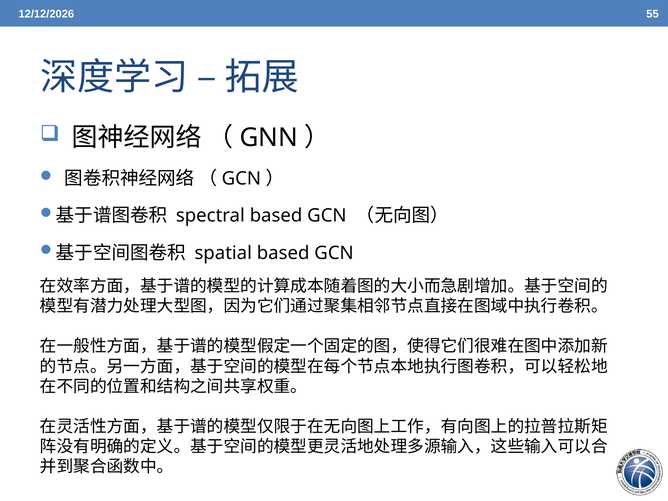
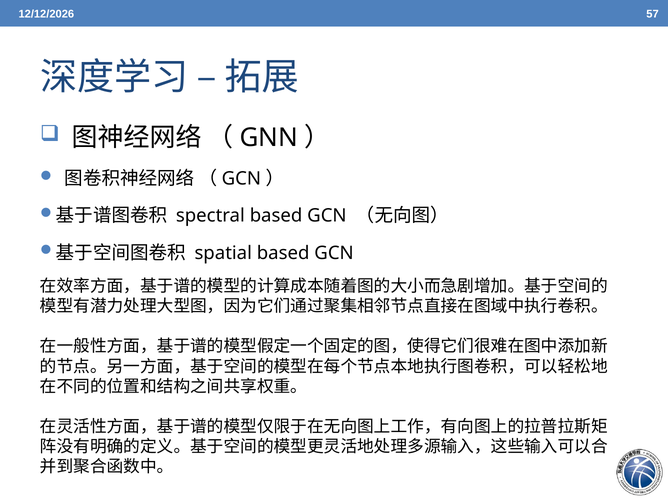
55: 55 -> 57
